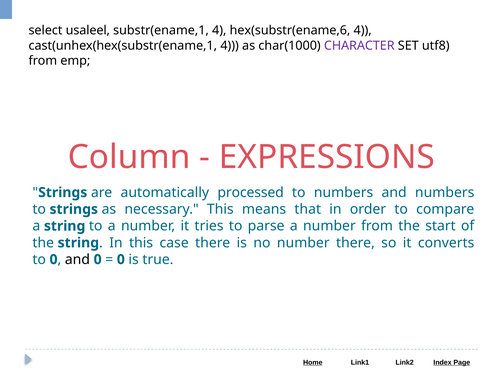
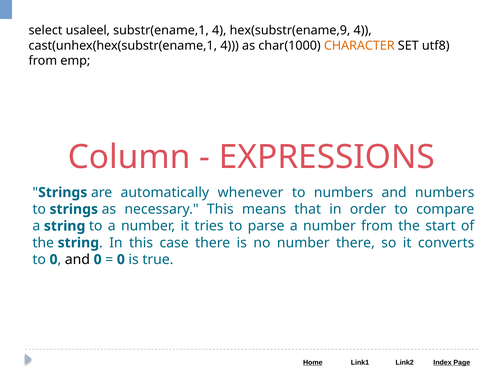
hex(substr(ename,6: hex(substr(ename,6 -> hex(substr(ename,9
CHARACTER colour: purple -> orange
processed: processed -> whenever
